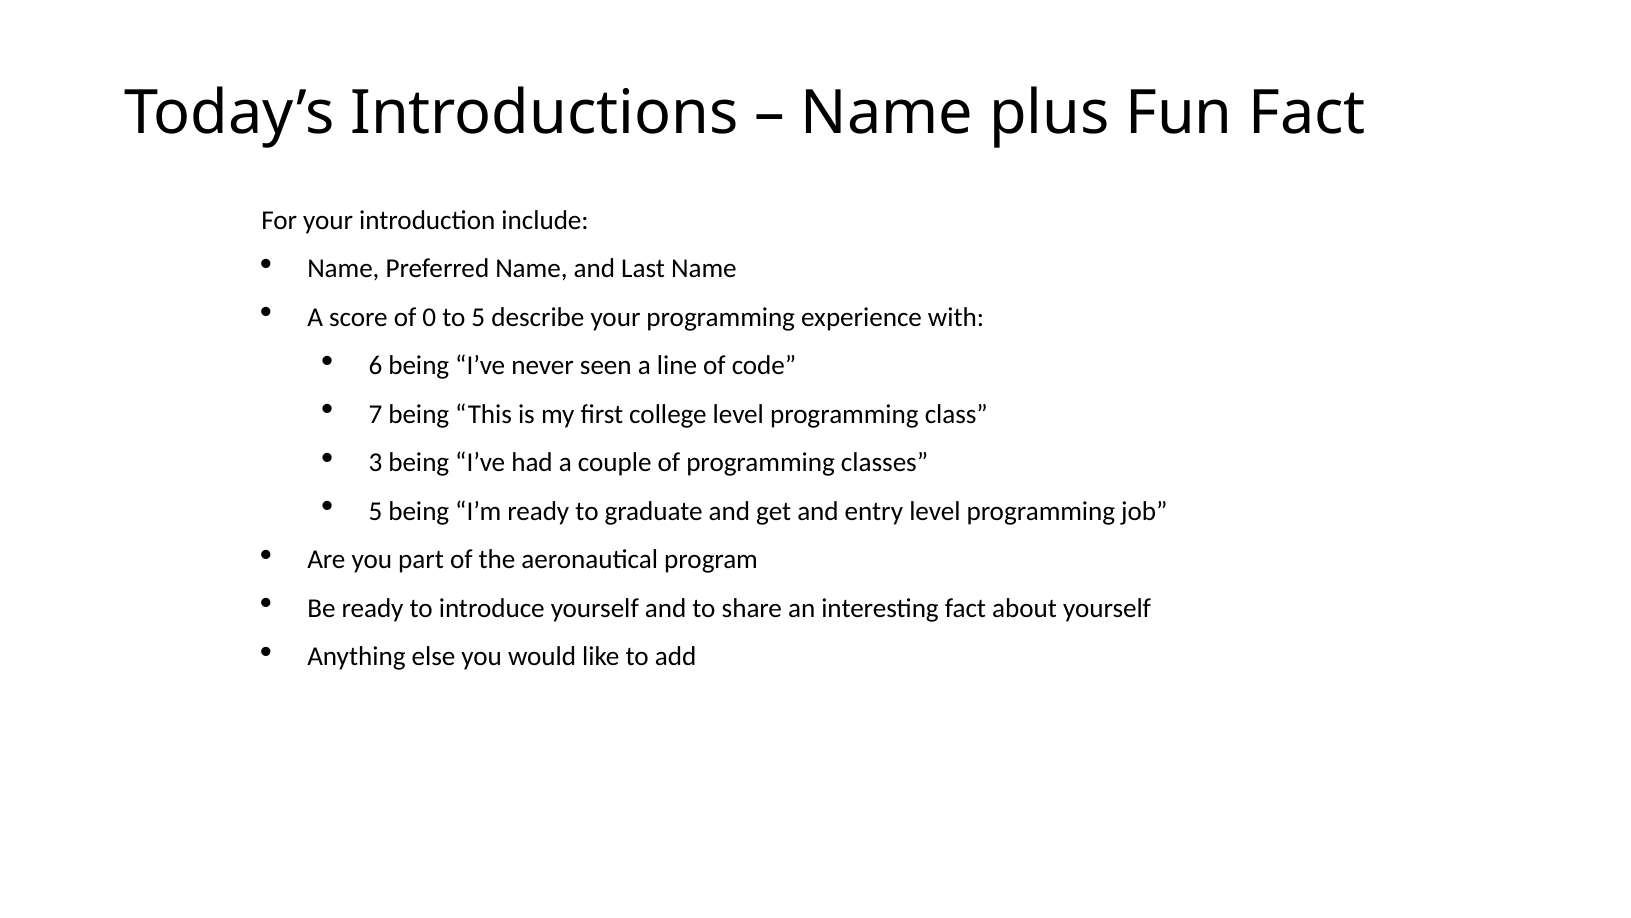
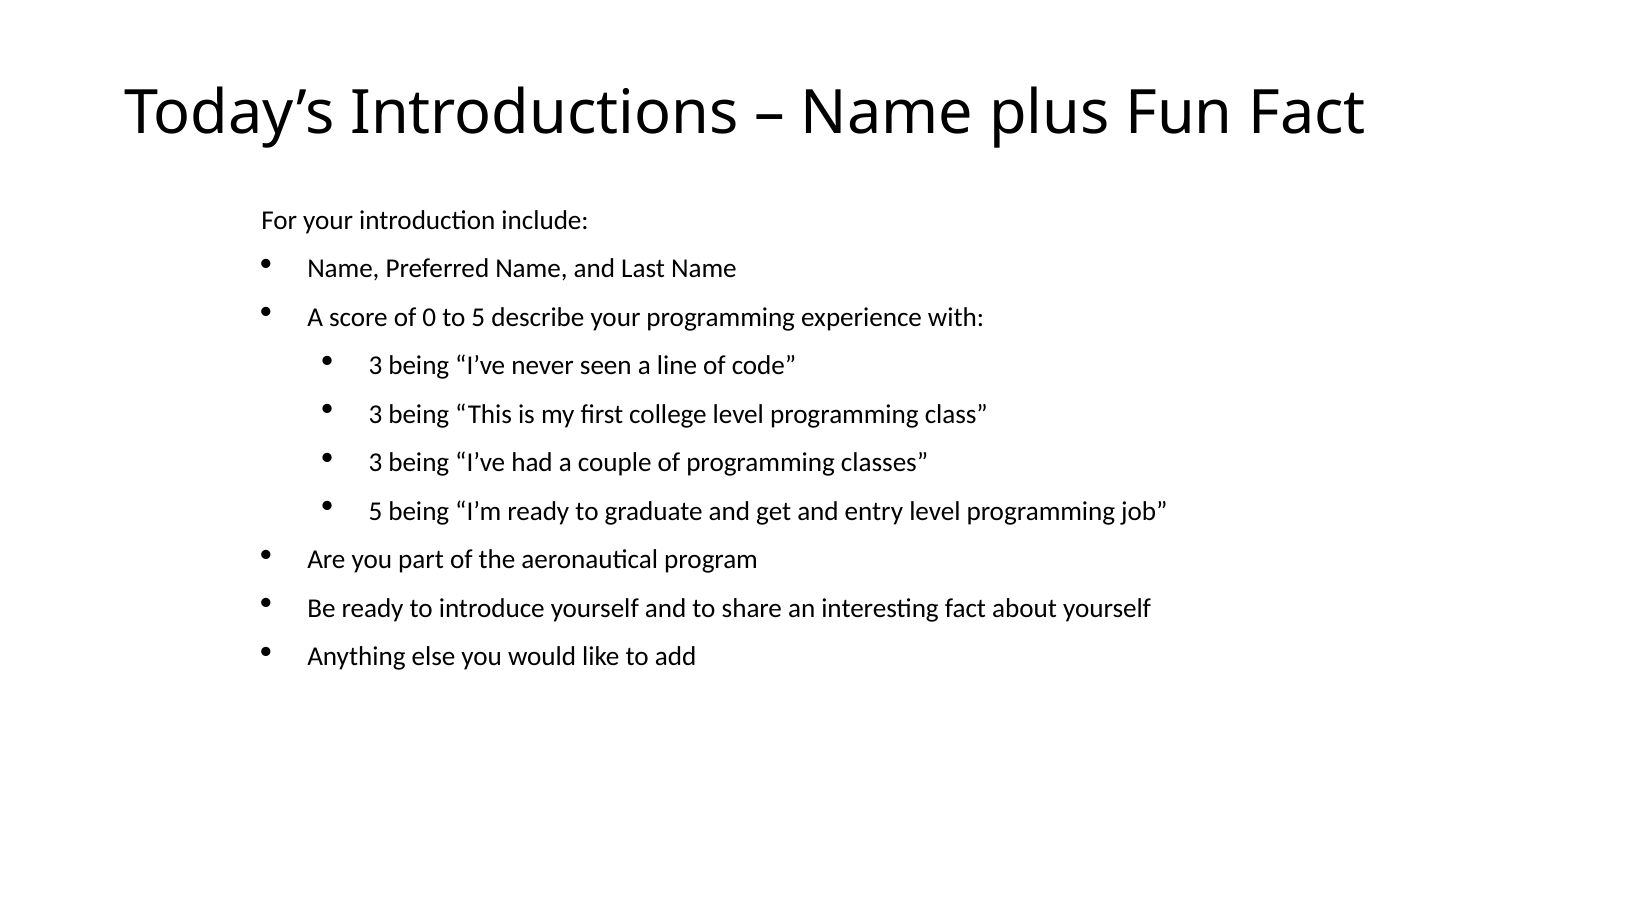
6 at (375, 366): 6 -> 3
7 at (375, 414): 7 -> 3
